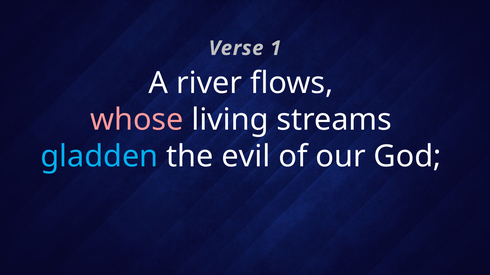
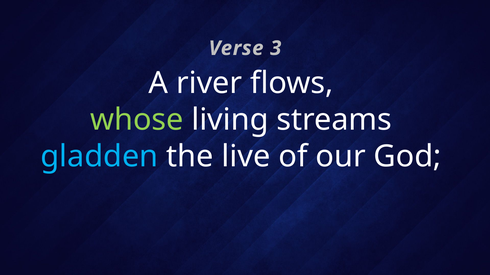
1: 1 -> 3
whose colour: pink -> light green
evil: evil -> live
